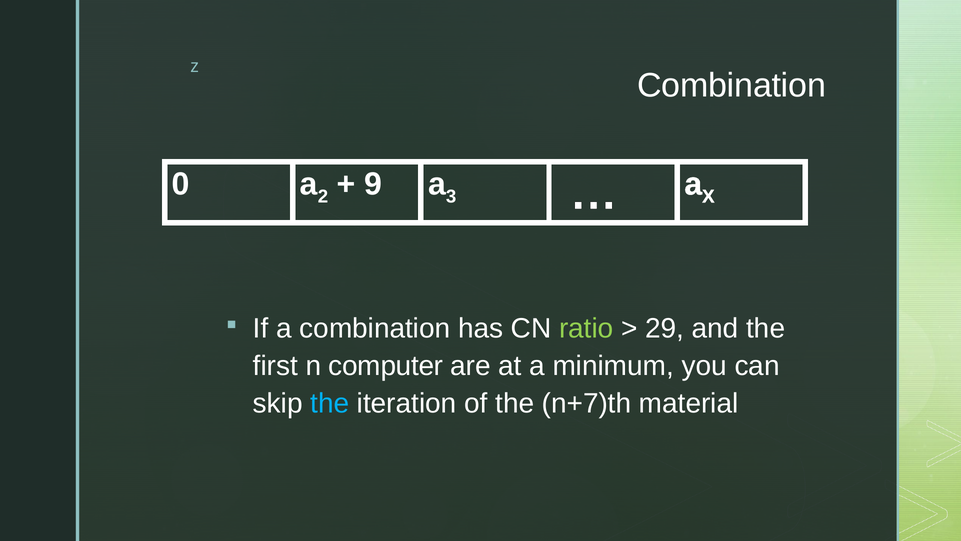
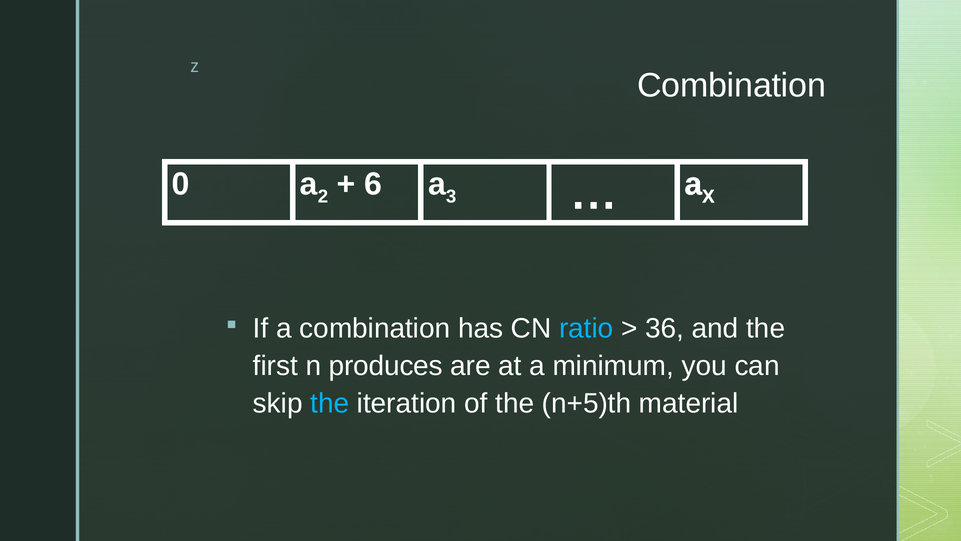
9: 9 -> 6
ratio colour: light green -> light blue
29: 29 -> 36
computer: computer -> produces
n+7)th: n+7)th -> n+5)th
